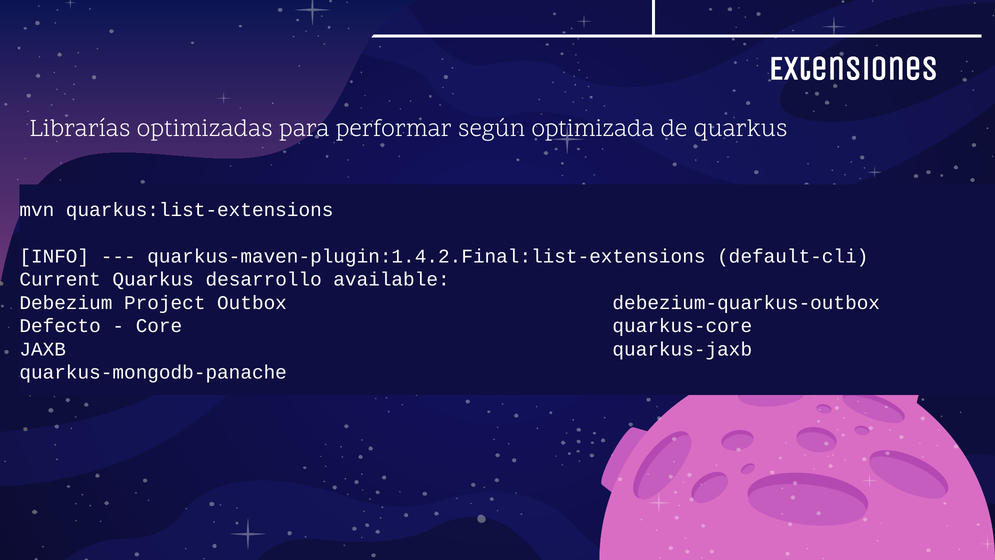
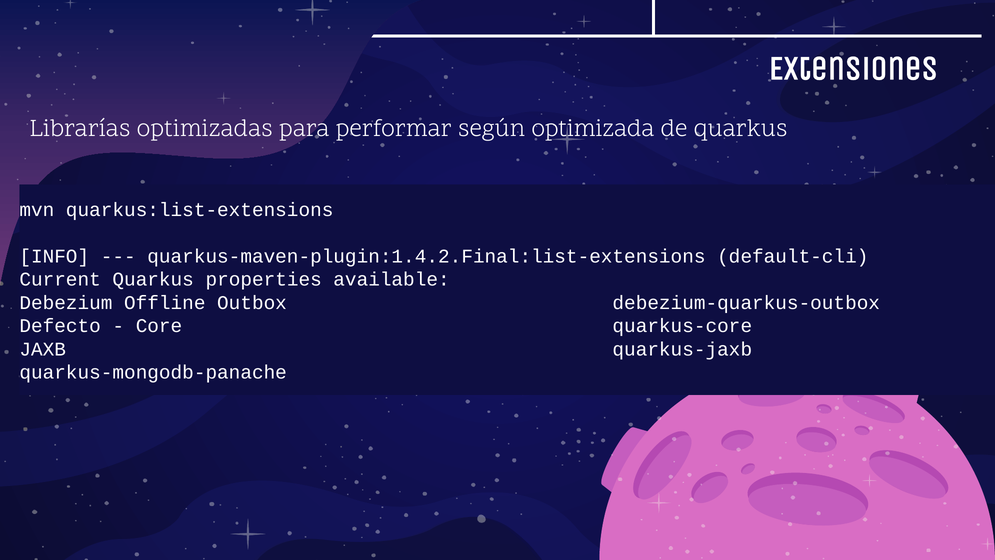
desarrollo: desarrollo -> properties
Project: Project -> Offline
